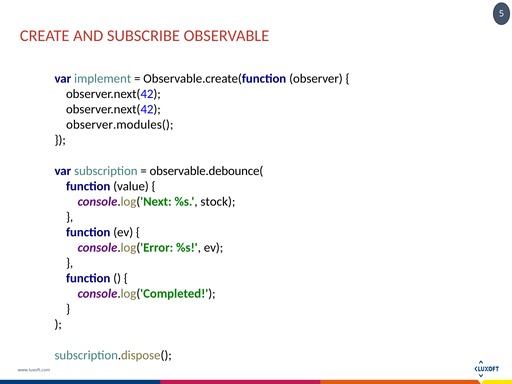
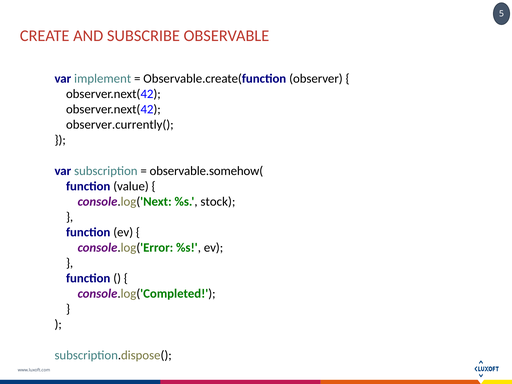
observer.modules(: observer.modules( -> observer.currently(
observable.debounce(: observable.debounce( -> observable.somehow(
